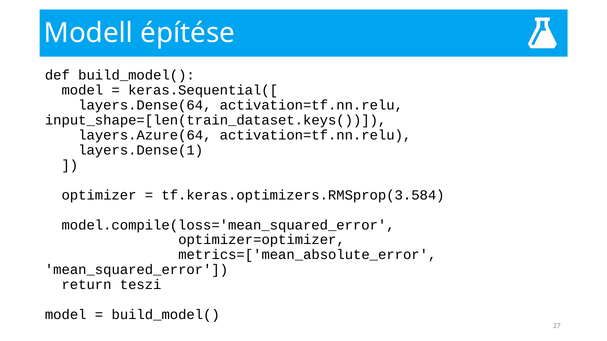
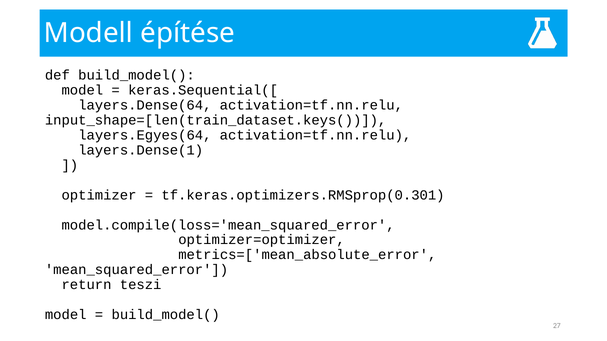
layers.Azure(64: layers.Azure(64 -> layers.Egyes(64
tf.keras.optimizers.RMSprop(3.584: tf.keras.optimizers.RMSprop(3.584 -> tf.keras.optimizers.RMSprop(0.301
